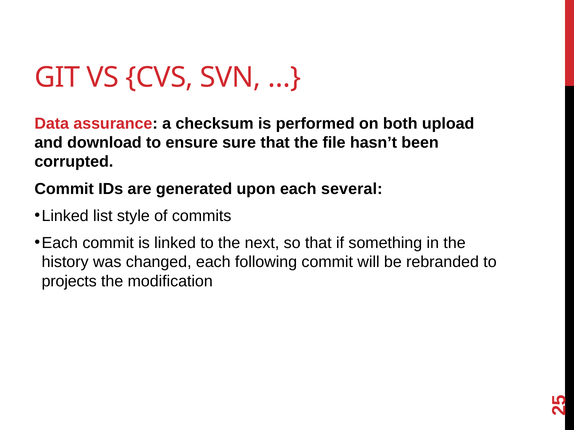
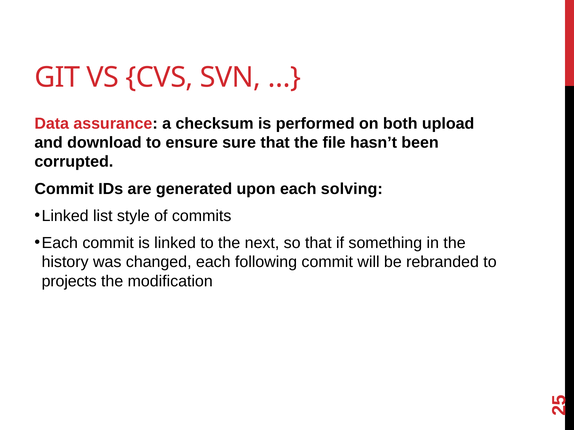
several: several -> solving
